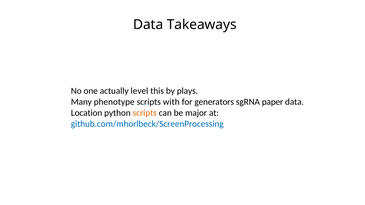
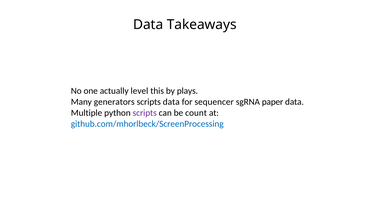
phenotype: phenotype -> generators
scripts with: with -> data
generators: generators -> sequencer
Location: Location -> Multiple
scripts at (145, 113) colour: orange -> purple
major: major -> count
